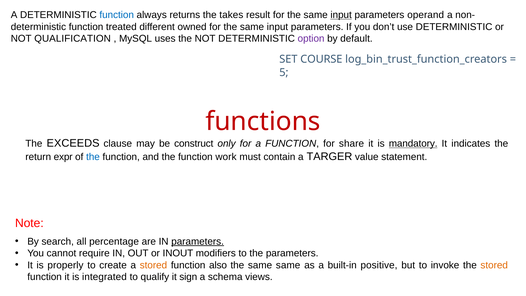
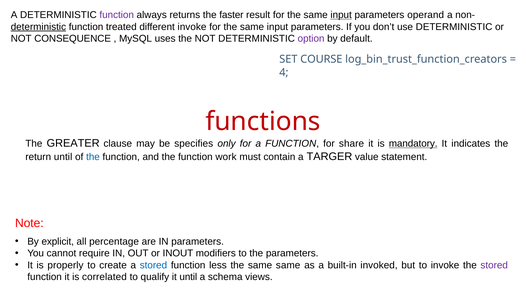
function at (117, 15) colour: blue -> purple
takes: takes -> faster
deterministic at (38, 27) underline: none -> present
different owned: owned -> invoke
QUALIFICATION: QUALIFICATION -> CONSEQUENCE
5: 5 -> 4
EXCEEDS: EXCEEDS -> GREATER
construct: construct -> specifies
return expr: expr -> until
search: search -> explicit
parameters at (198, 241) underline: present -> none
stored at (153, 265) colour: orange -> blue
also: also -> less
positive: positive -> invoked
stored at (494, 265) colour: orange -> purple
integrated: integrated -> correlated
it sign: sign -> until
